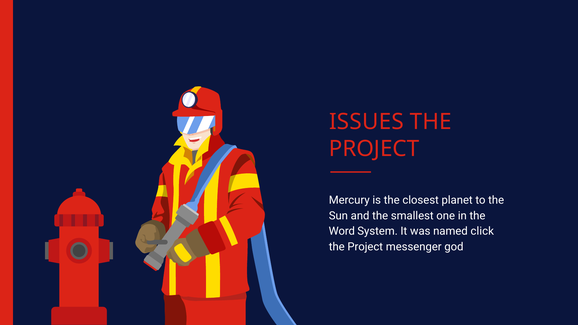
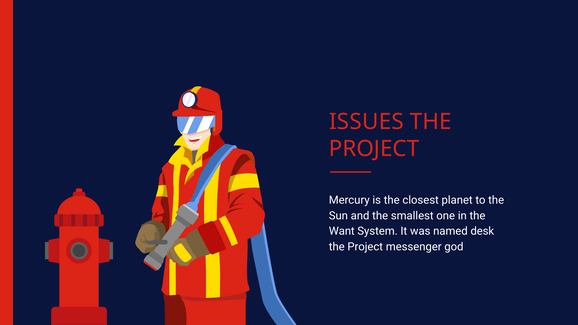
Word: Word -> Want
click: click -> desk
